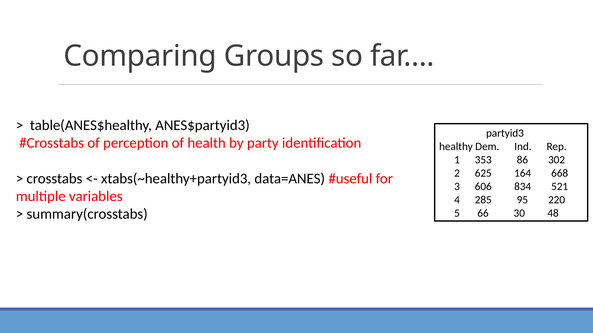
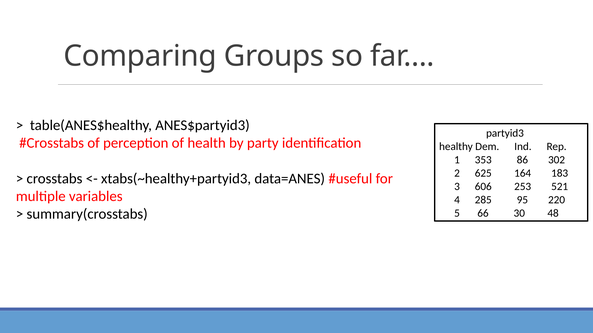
668: 668 -> 183
834: 834 -> 253
